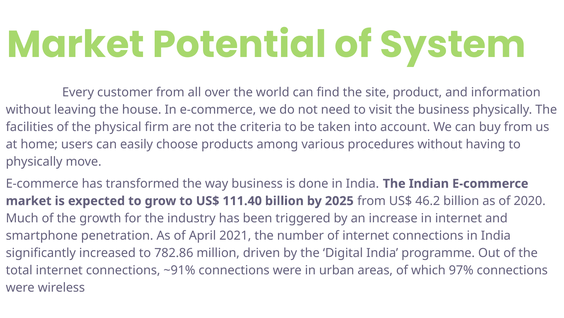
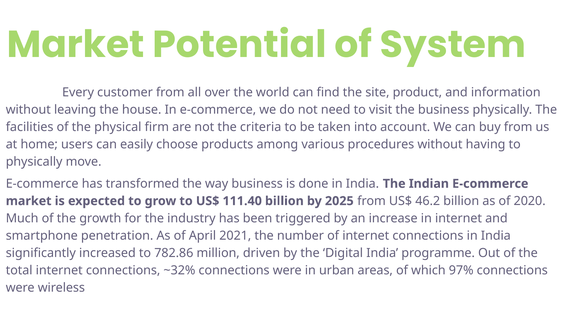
~91%: ~91% -> ~32%
